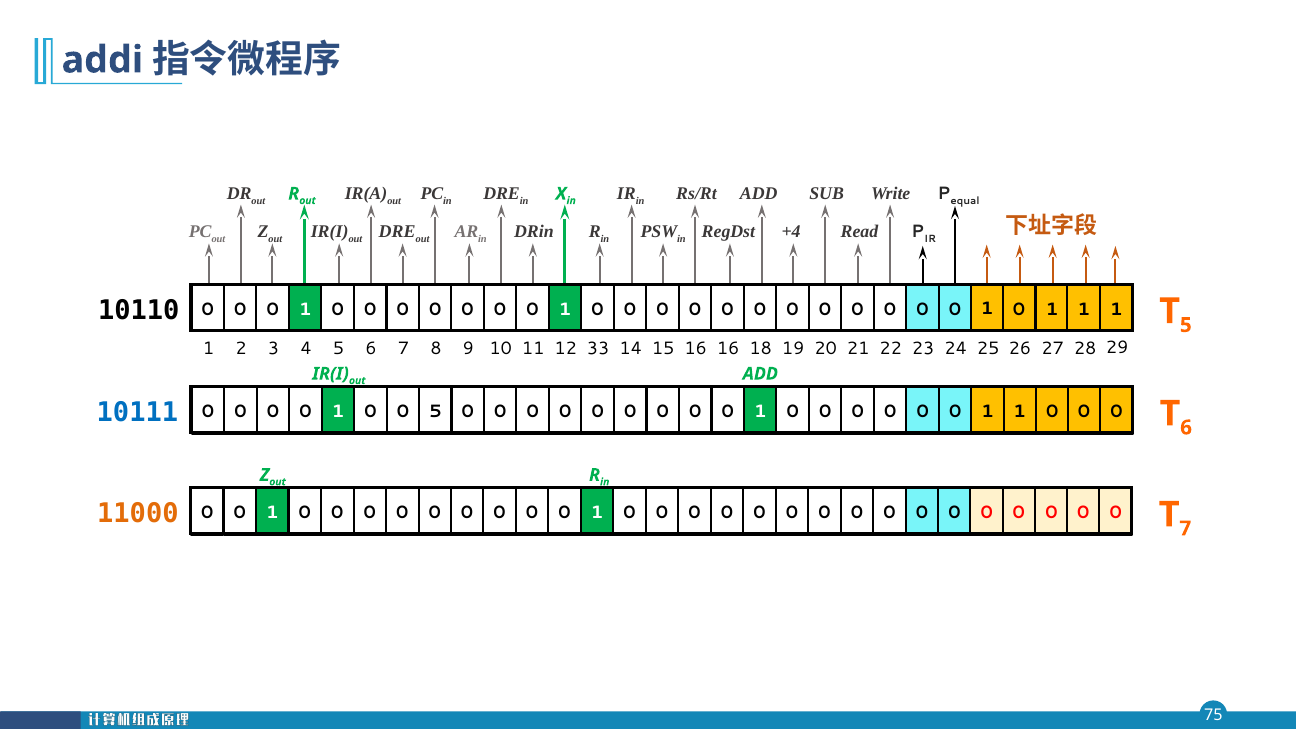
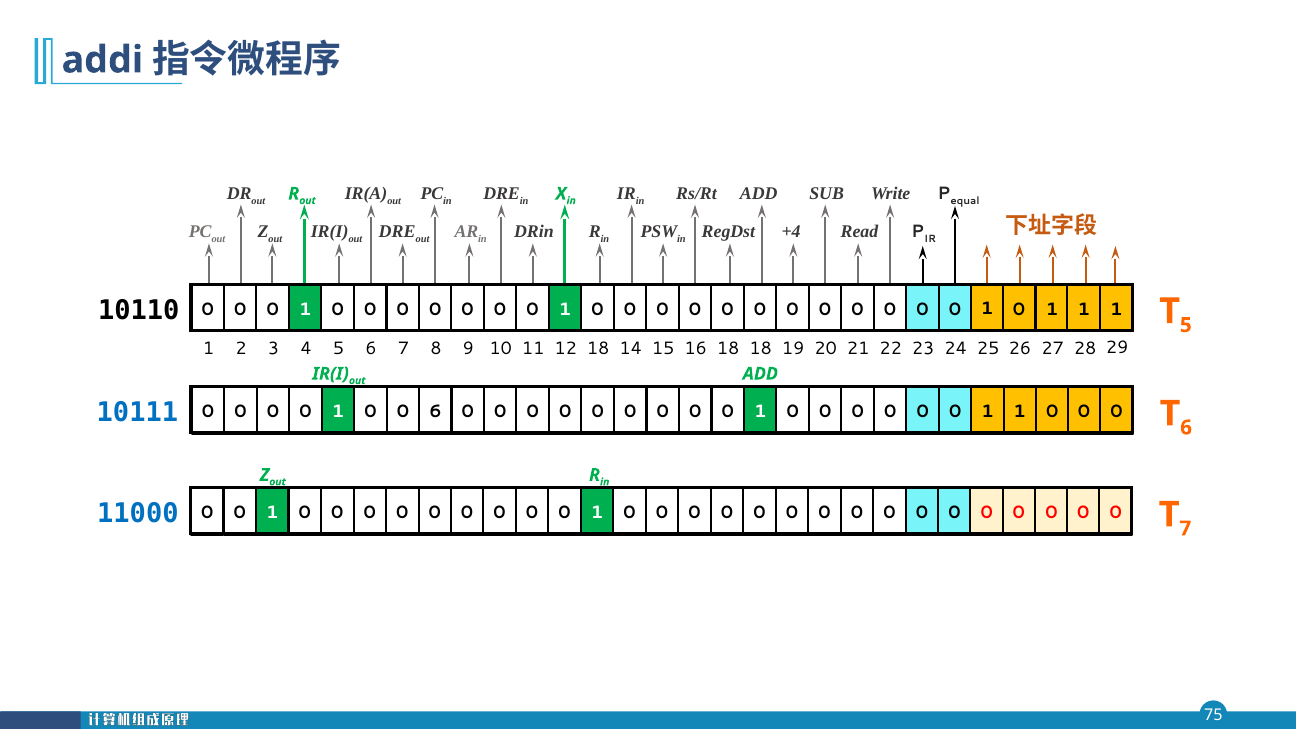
12 33: 33 -> 18
16 16: 16 -> 18
0 5: 5 -> 6
11000 colour: orange -> blue
